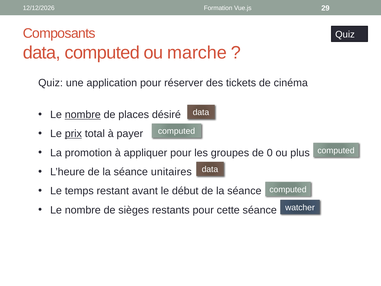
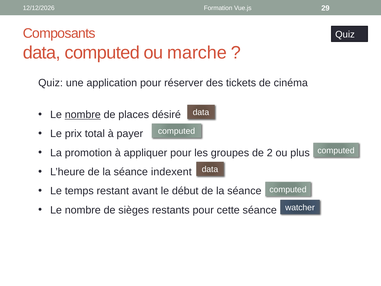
prix underline: present -> none
0: 0 -> 2
unitaires: unitaires -> indexent
